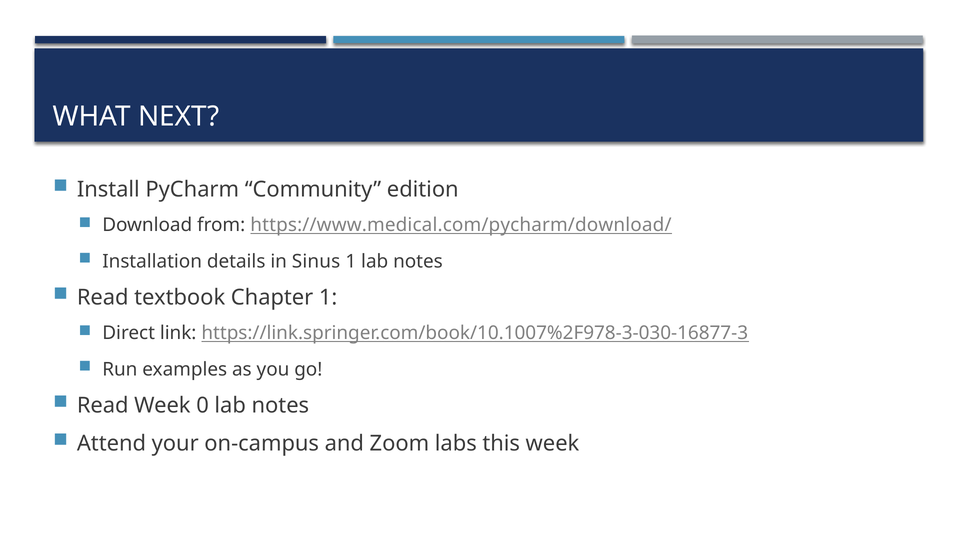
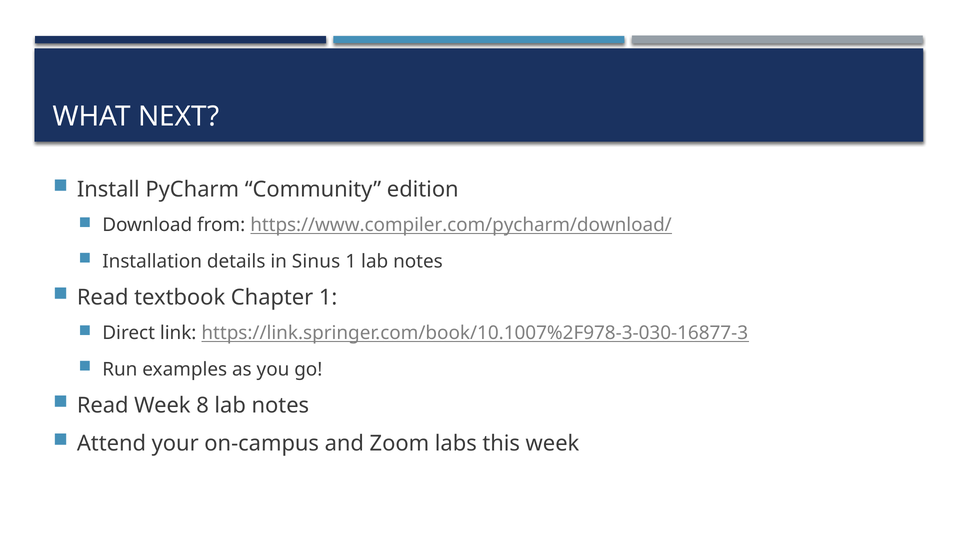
https://www.medical.com/pycharm/download/: https://www.medical.com/pycharm/download/ -> https://www.compiler.com/pycharm/download/
0: 0 -> 8
